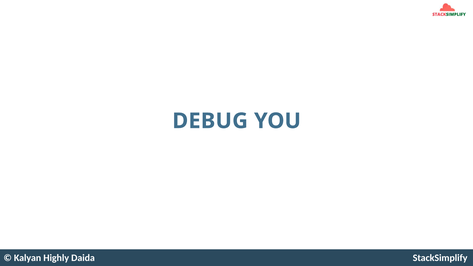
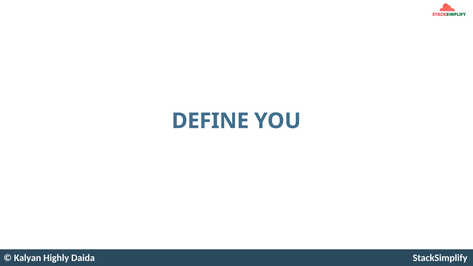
DEBUG: DEBUG -> DEFINE
